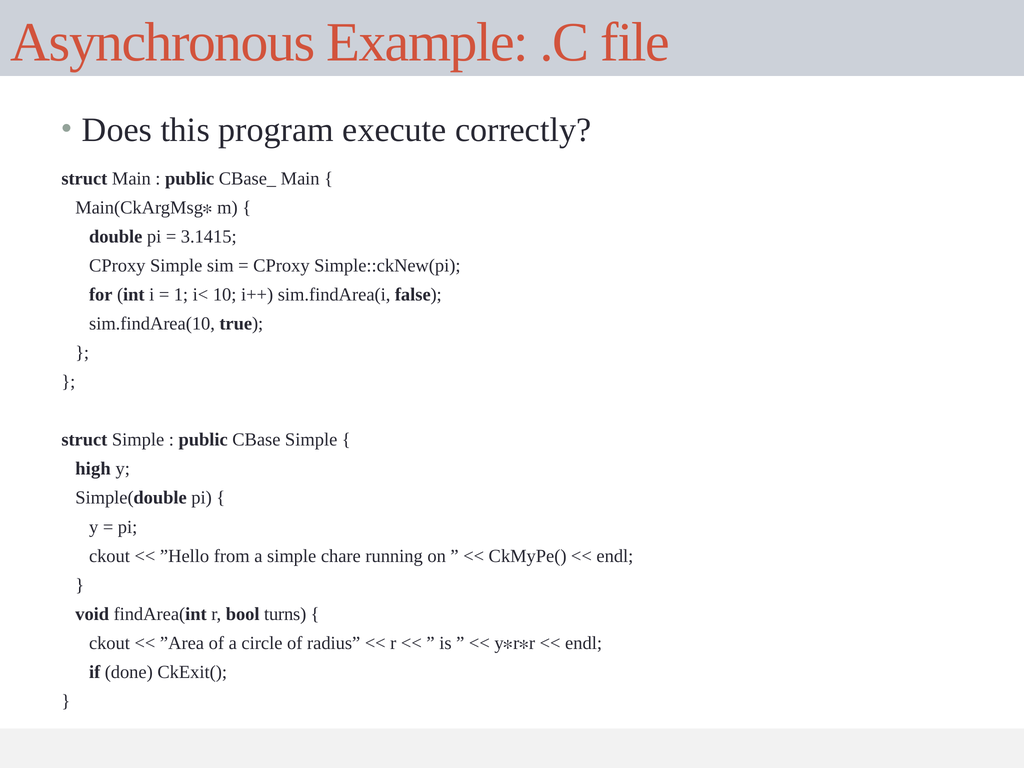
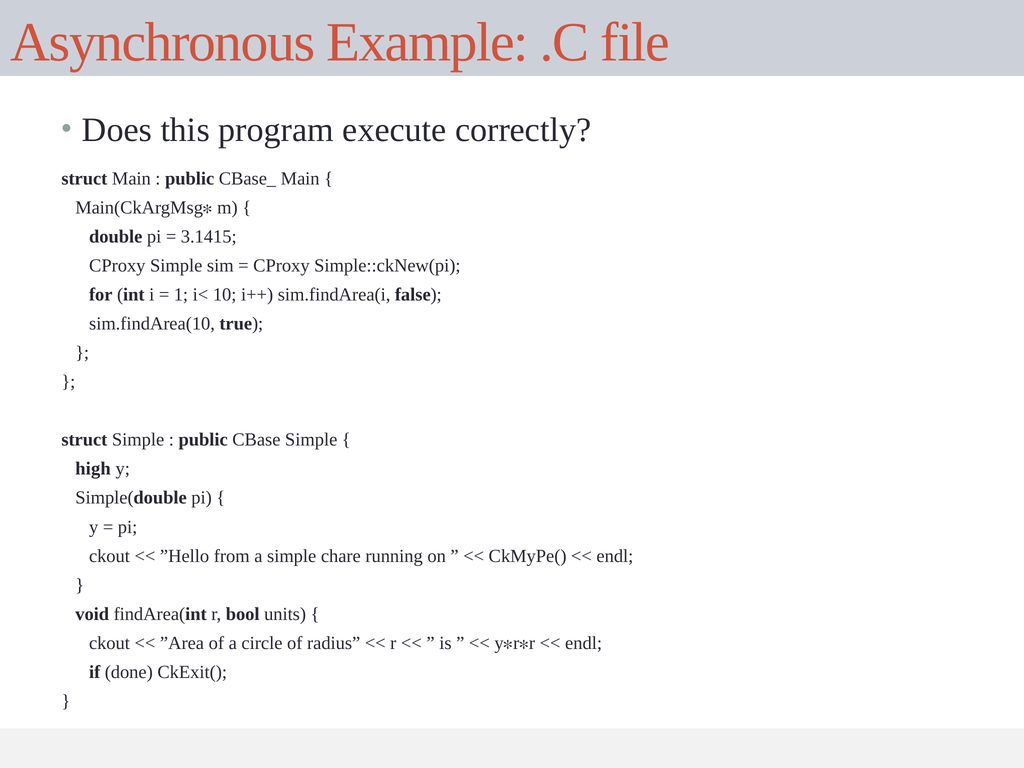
turns: turns -> units
